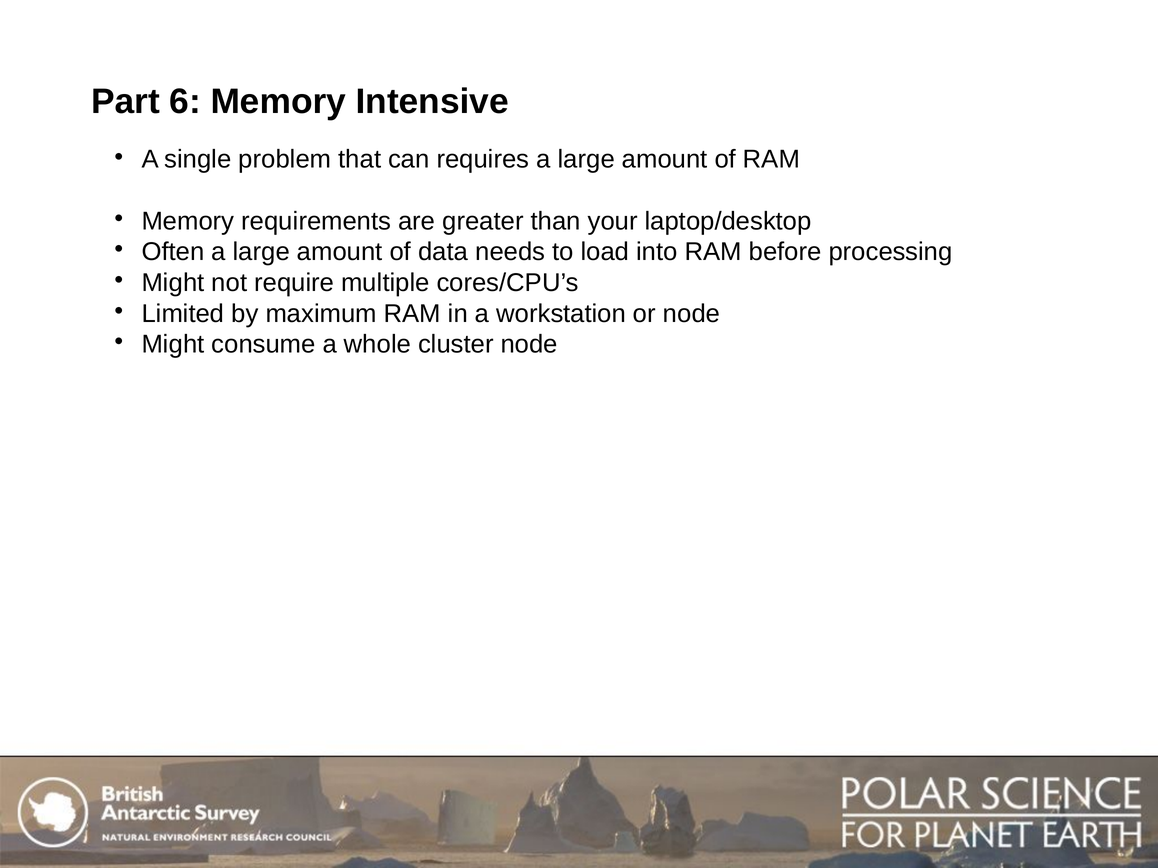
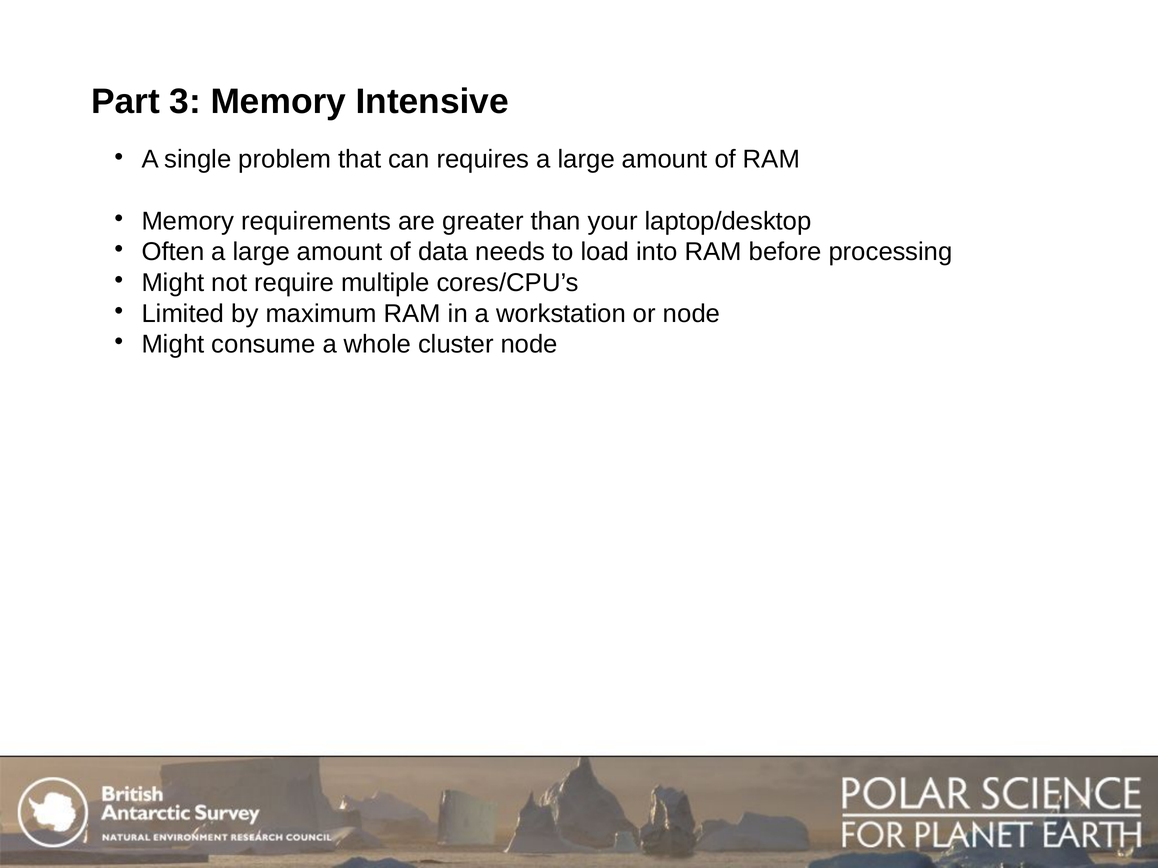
6: 6 -> 3
